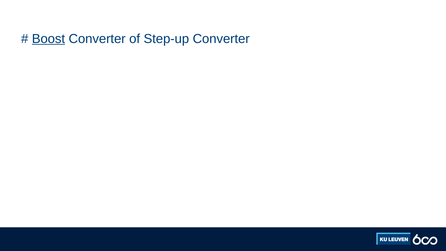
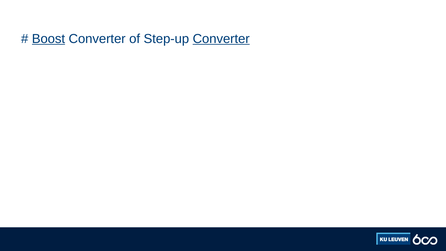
Converter at (221, 39) underline: none -> present
